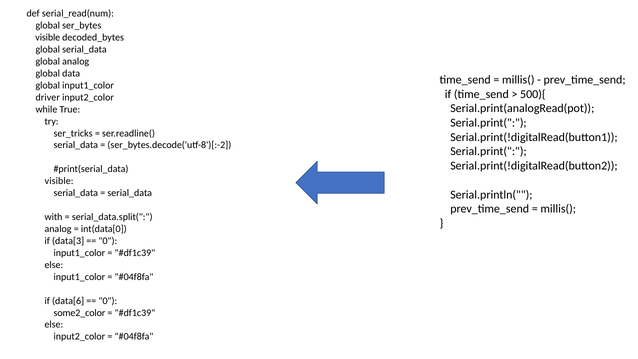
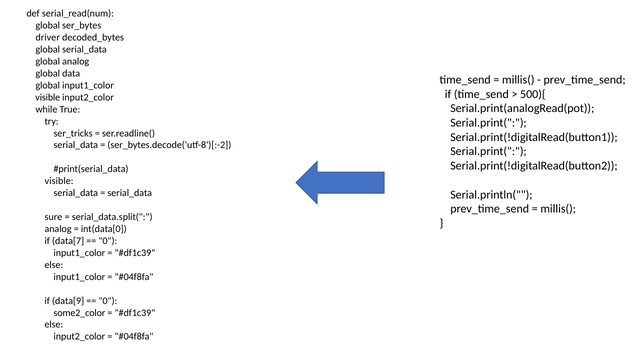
visible at (48, 37): visible -> driver
driver at (48, 97): driver -> visible
with: with -> sure
data[3: data[3 -> data[7
data[6: data[6 -> data[9
